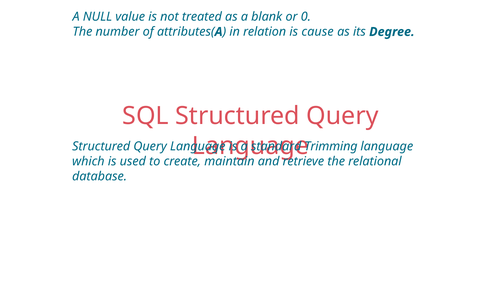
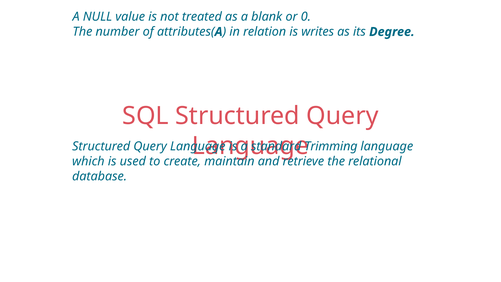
cause: cause -> writes
